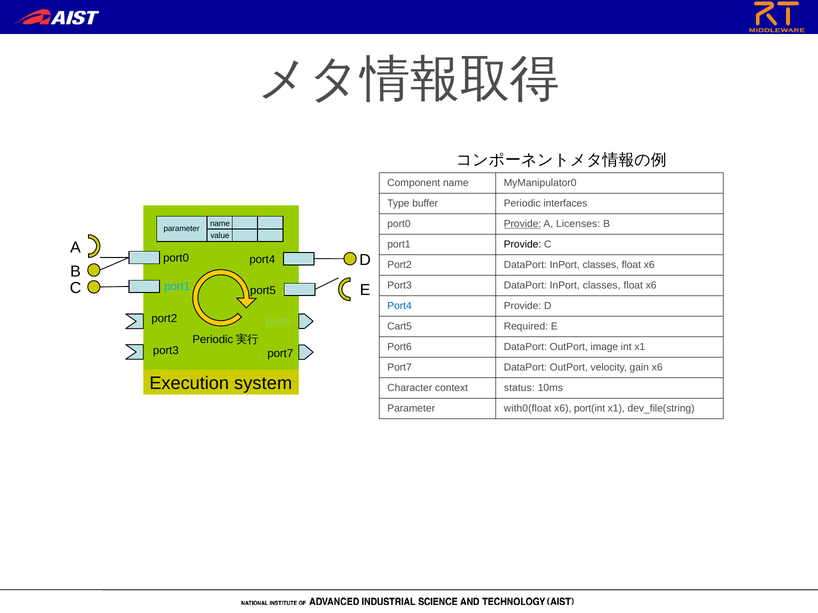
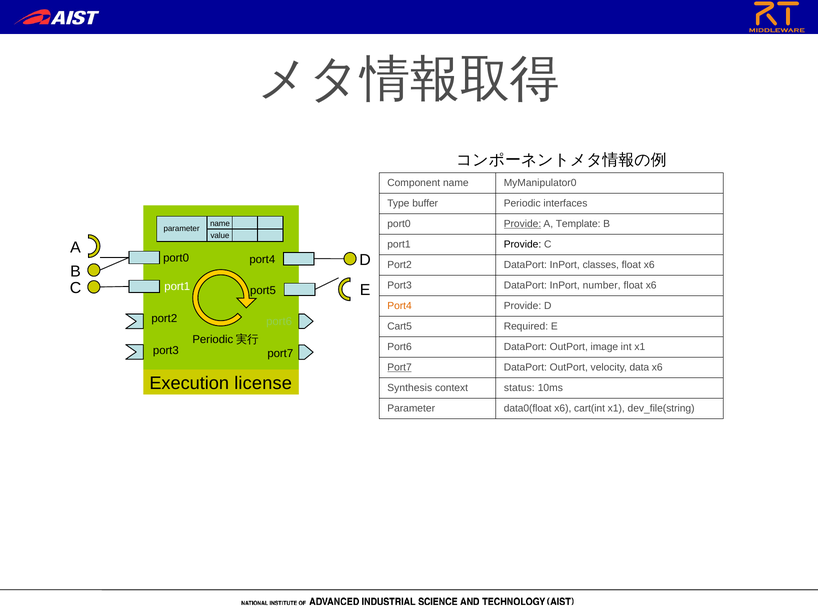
Licenses: Licenses -> Template
Port3 DataPort InPort classes: classes -> number
port1 at (177, 287) colour: light blue -> white
Port4 at (400, 306) colour: blue -> orange
Port7 at (400, 368) underline: none -> present
gain: gain -> data
system: system -> license
Character: Character -> Synthesis
with0(float: with0(float -> data0(float
port(int: port(int -> cart(int
